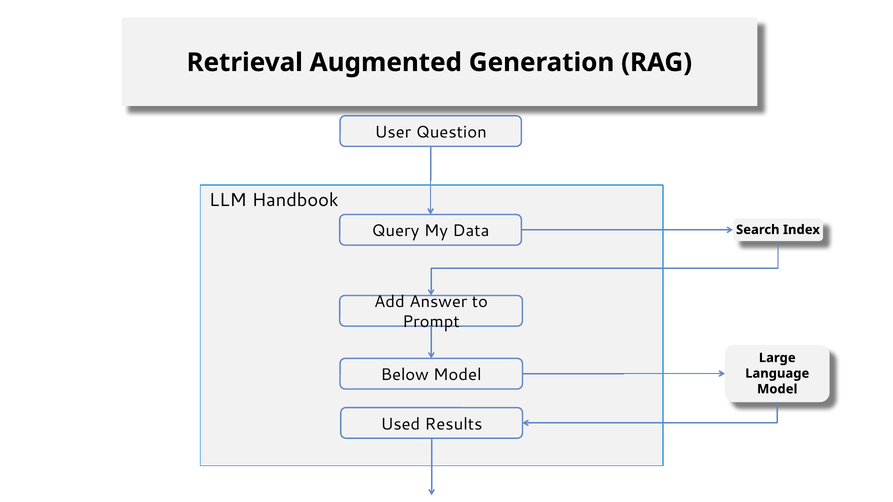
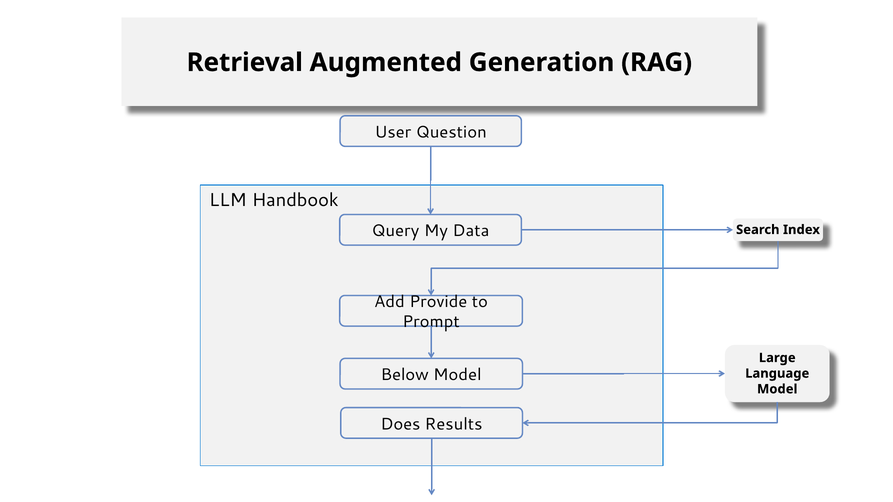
Answer: Answer -> Provide
Used: Used -> Does
